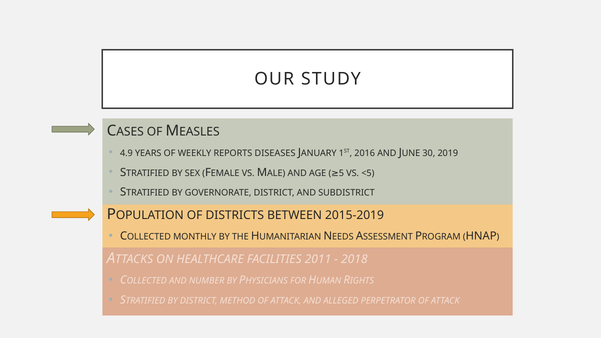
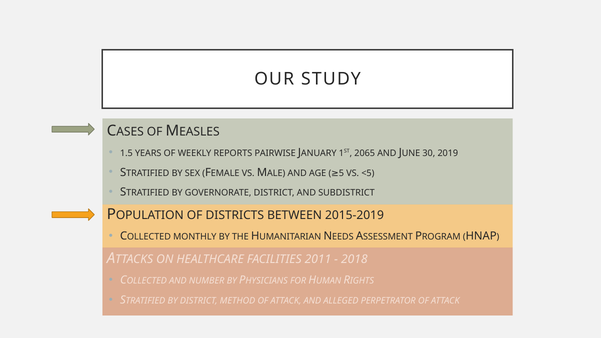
4.9: 4.9 -> 1.5
DISEASES: DISEASES -> PAIRWISE
2016: 2016 -> 2065
